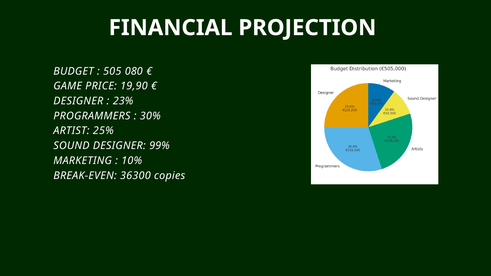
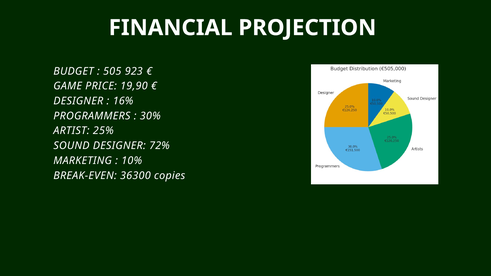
080: 080 -> 923
23%: 23% -> 16%
99%: 99% -> 72%
